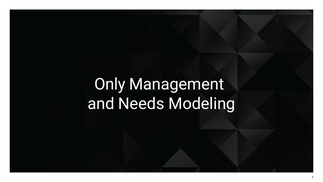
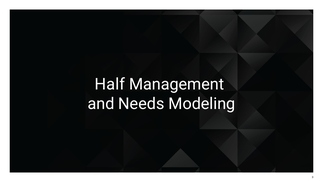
Only: Only -> Half
